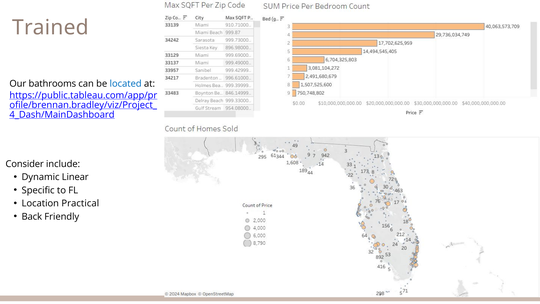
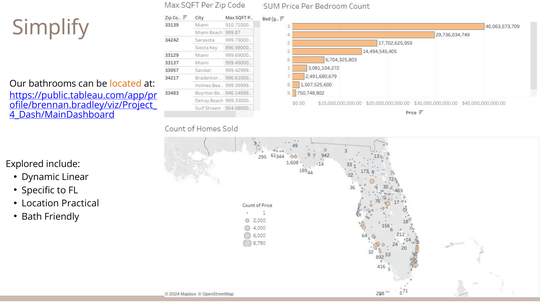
Trained: Trained -> Simplify
located colour: blue -> orange
Consider: Consider -> Explored
Back: Back -> Bath
